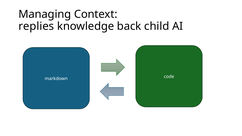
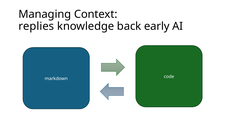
child: child -> early
